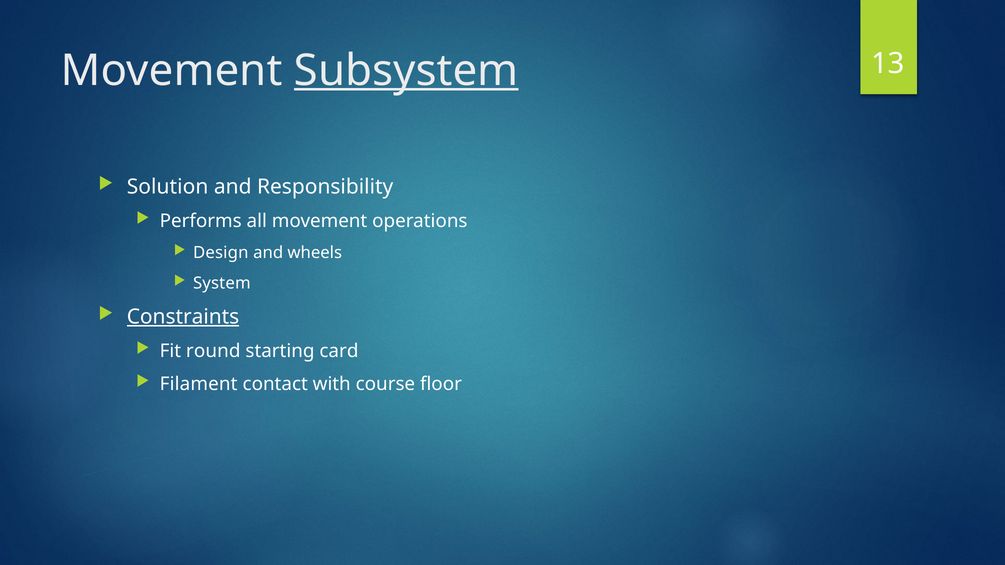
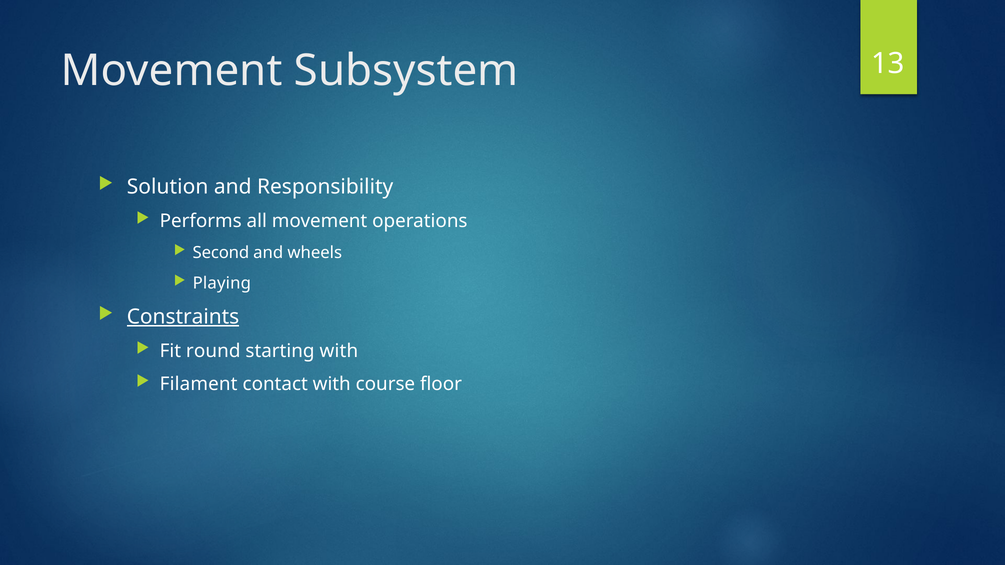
Subsystem underline: present -> none
Design: Design -> Second
System: System -> Playing
starting card: card -> with
